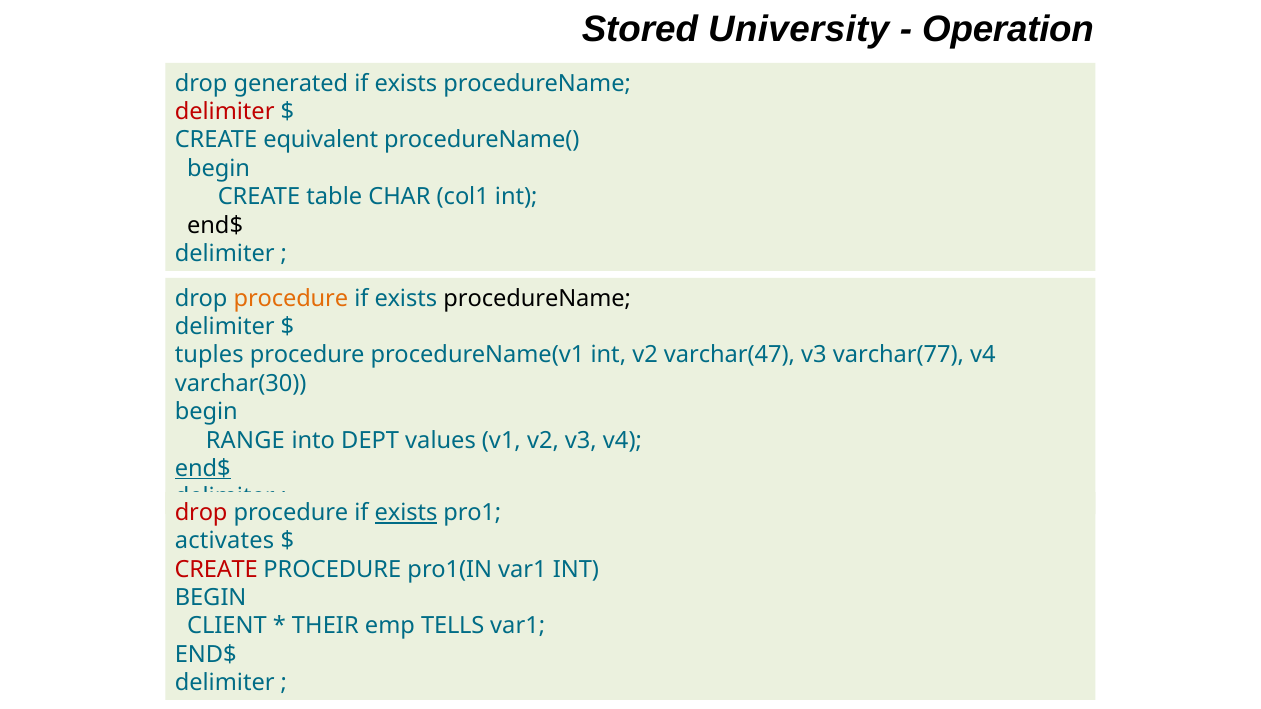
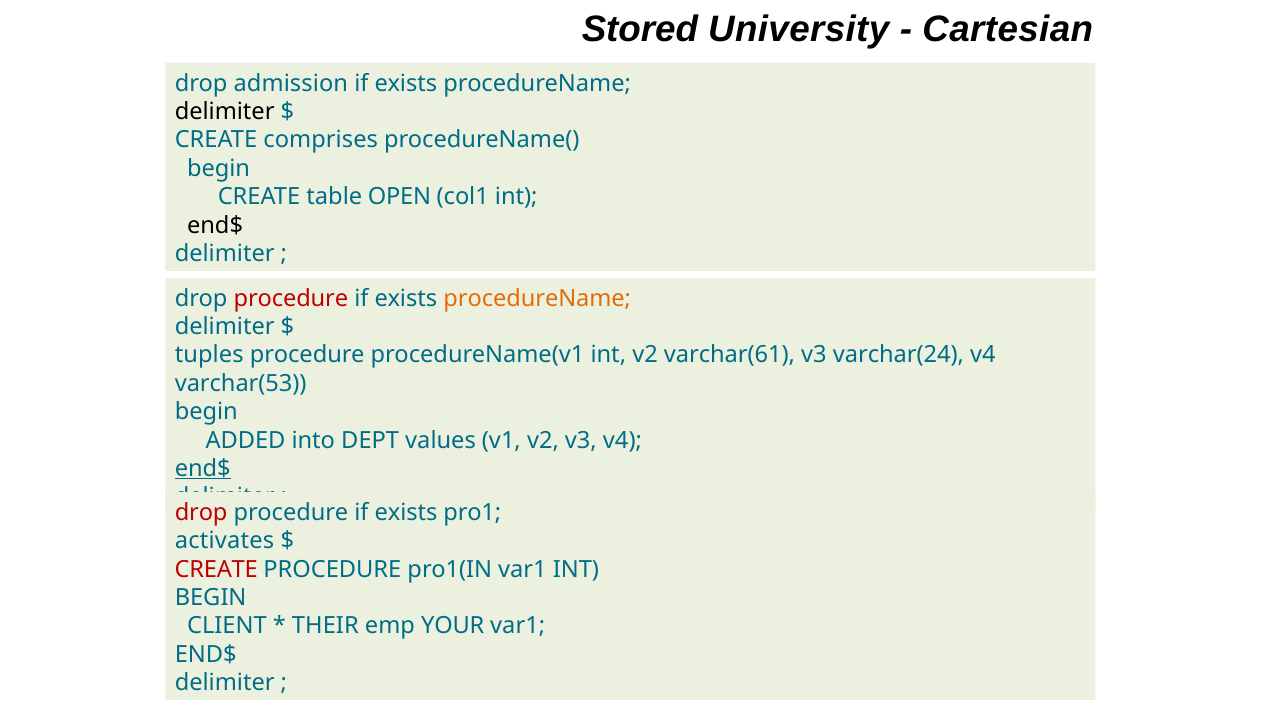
Operation: Operation -> Cartesian
generated: generated -> admission
delimiter at (225, 112) colour: red -> black
equivalent: equivalent -> comprises
CHAR: CHAR -> OPEN
procedure at (291, 299) colour: orange -> red
procedureName at (537, 299) colour: black -> orange
varchar(47: varchar(47 -> varchar(61
varchar(77: varchar(77 -> varchar(24
varchar(30: varchar(30 -> varchar(53
RANGE: RANGE -> ADDED
exists at (406, 513) underline: present -> none
TELLS: TELLS -> YOUR
